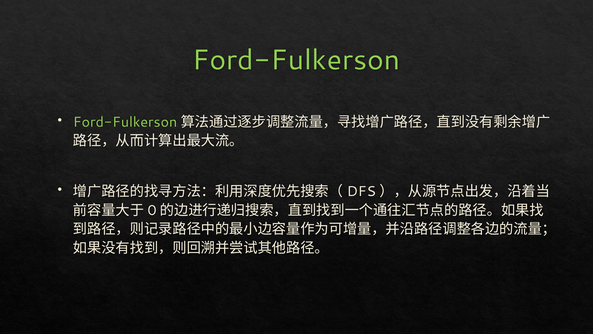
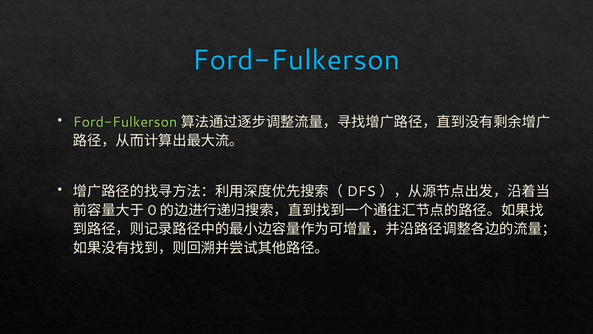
Ford-Fulkerson at (296, 60) colour: light green -> light blue
